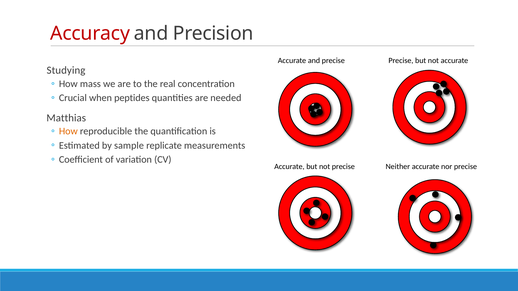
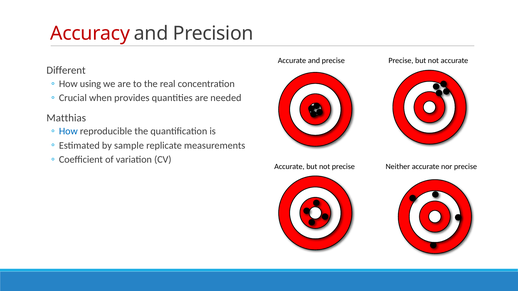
Studying: Studying -> Different
mass: mass -> using
peptides: peptides -> provides
How at (68, 132) colour: orange -> blue
